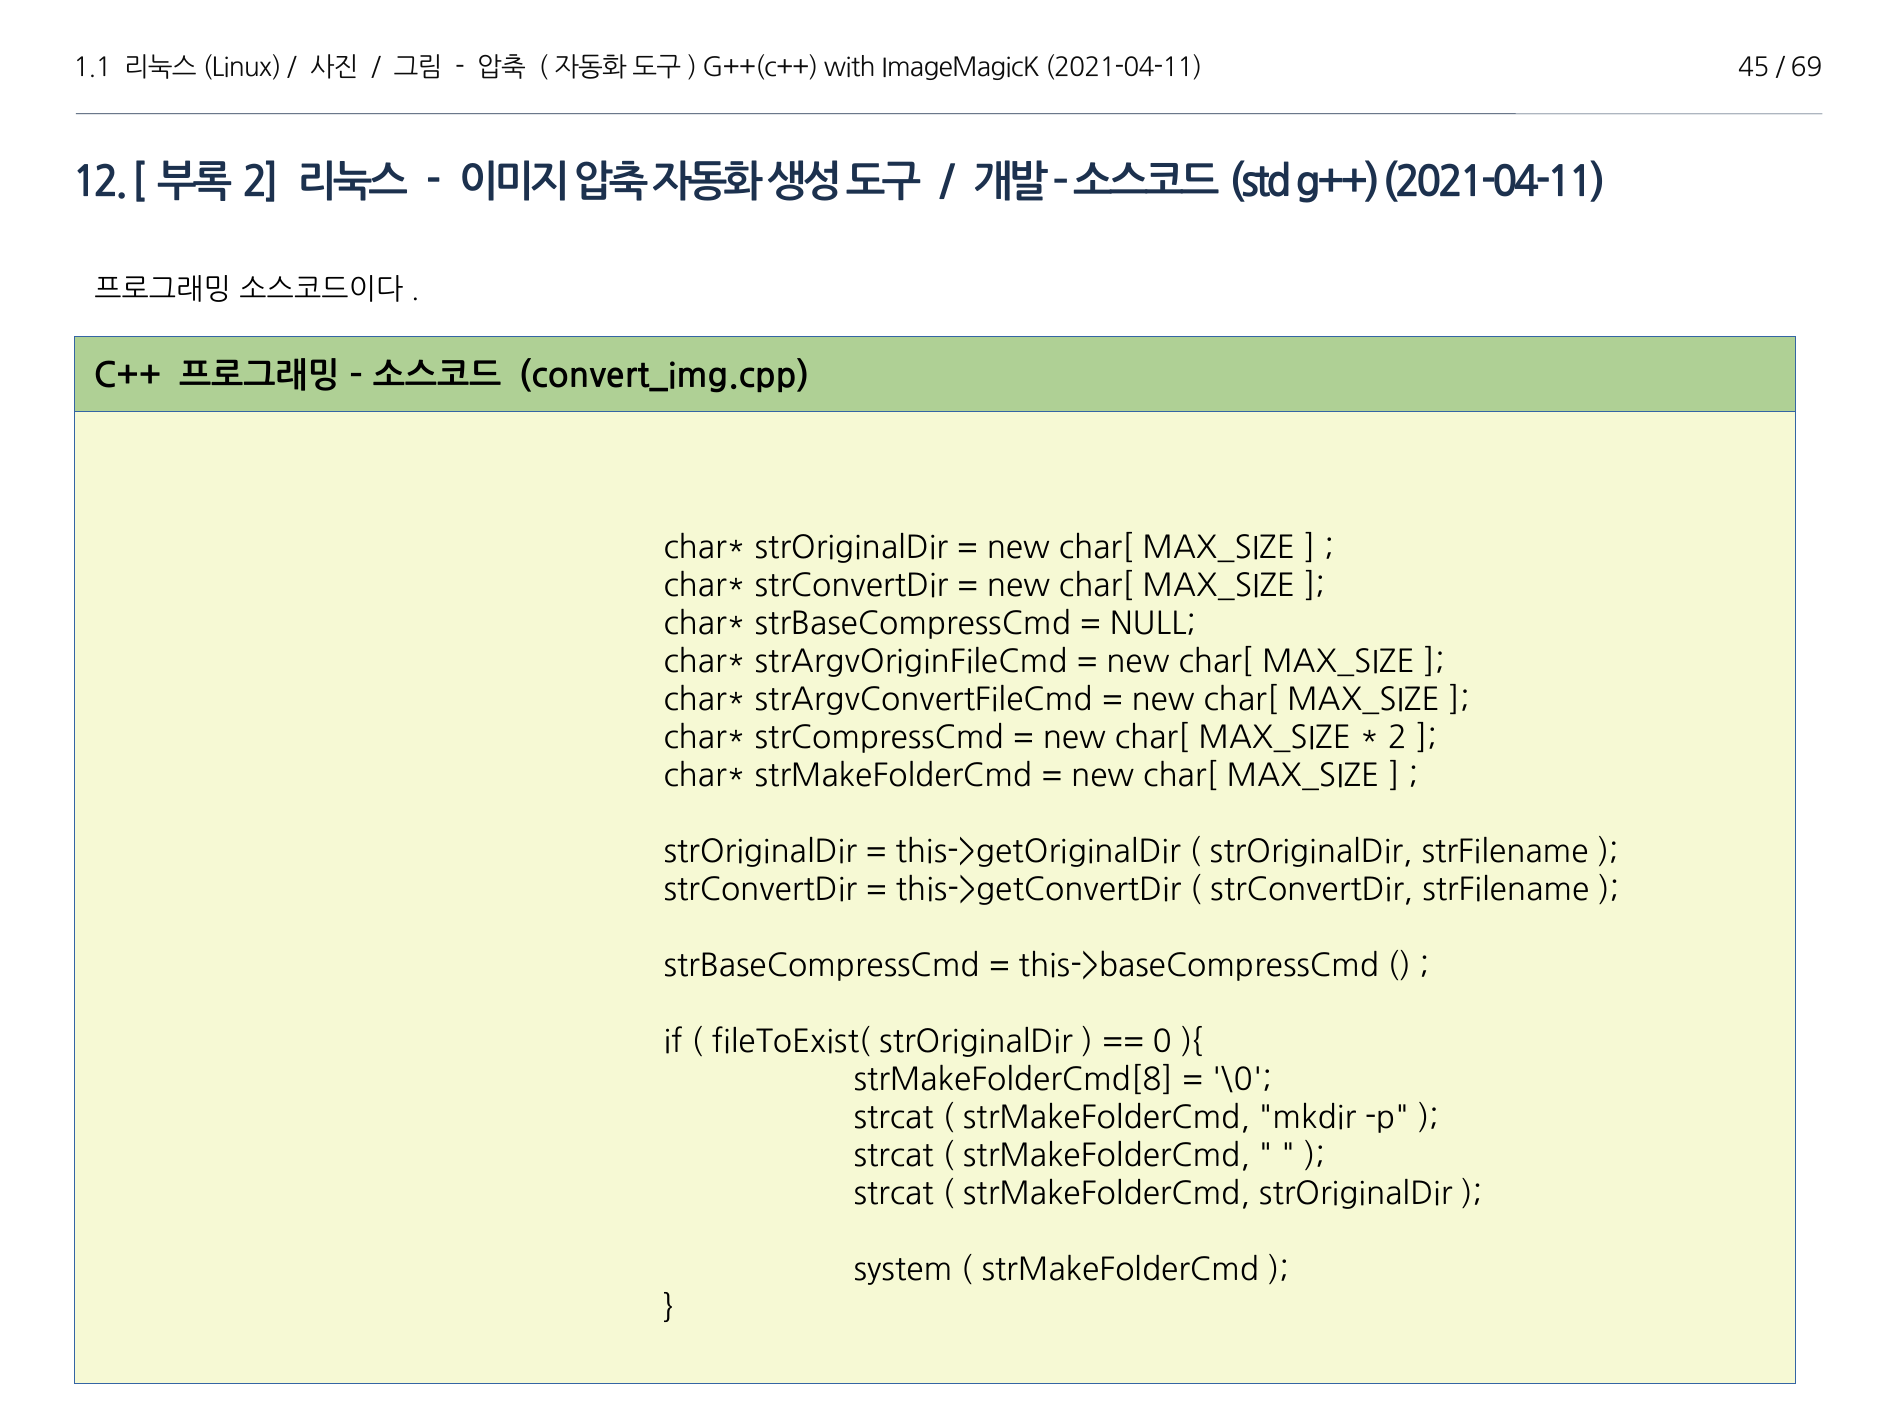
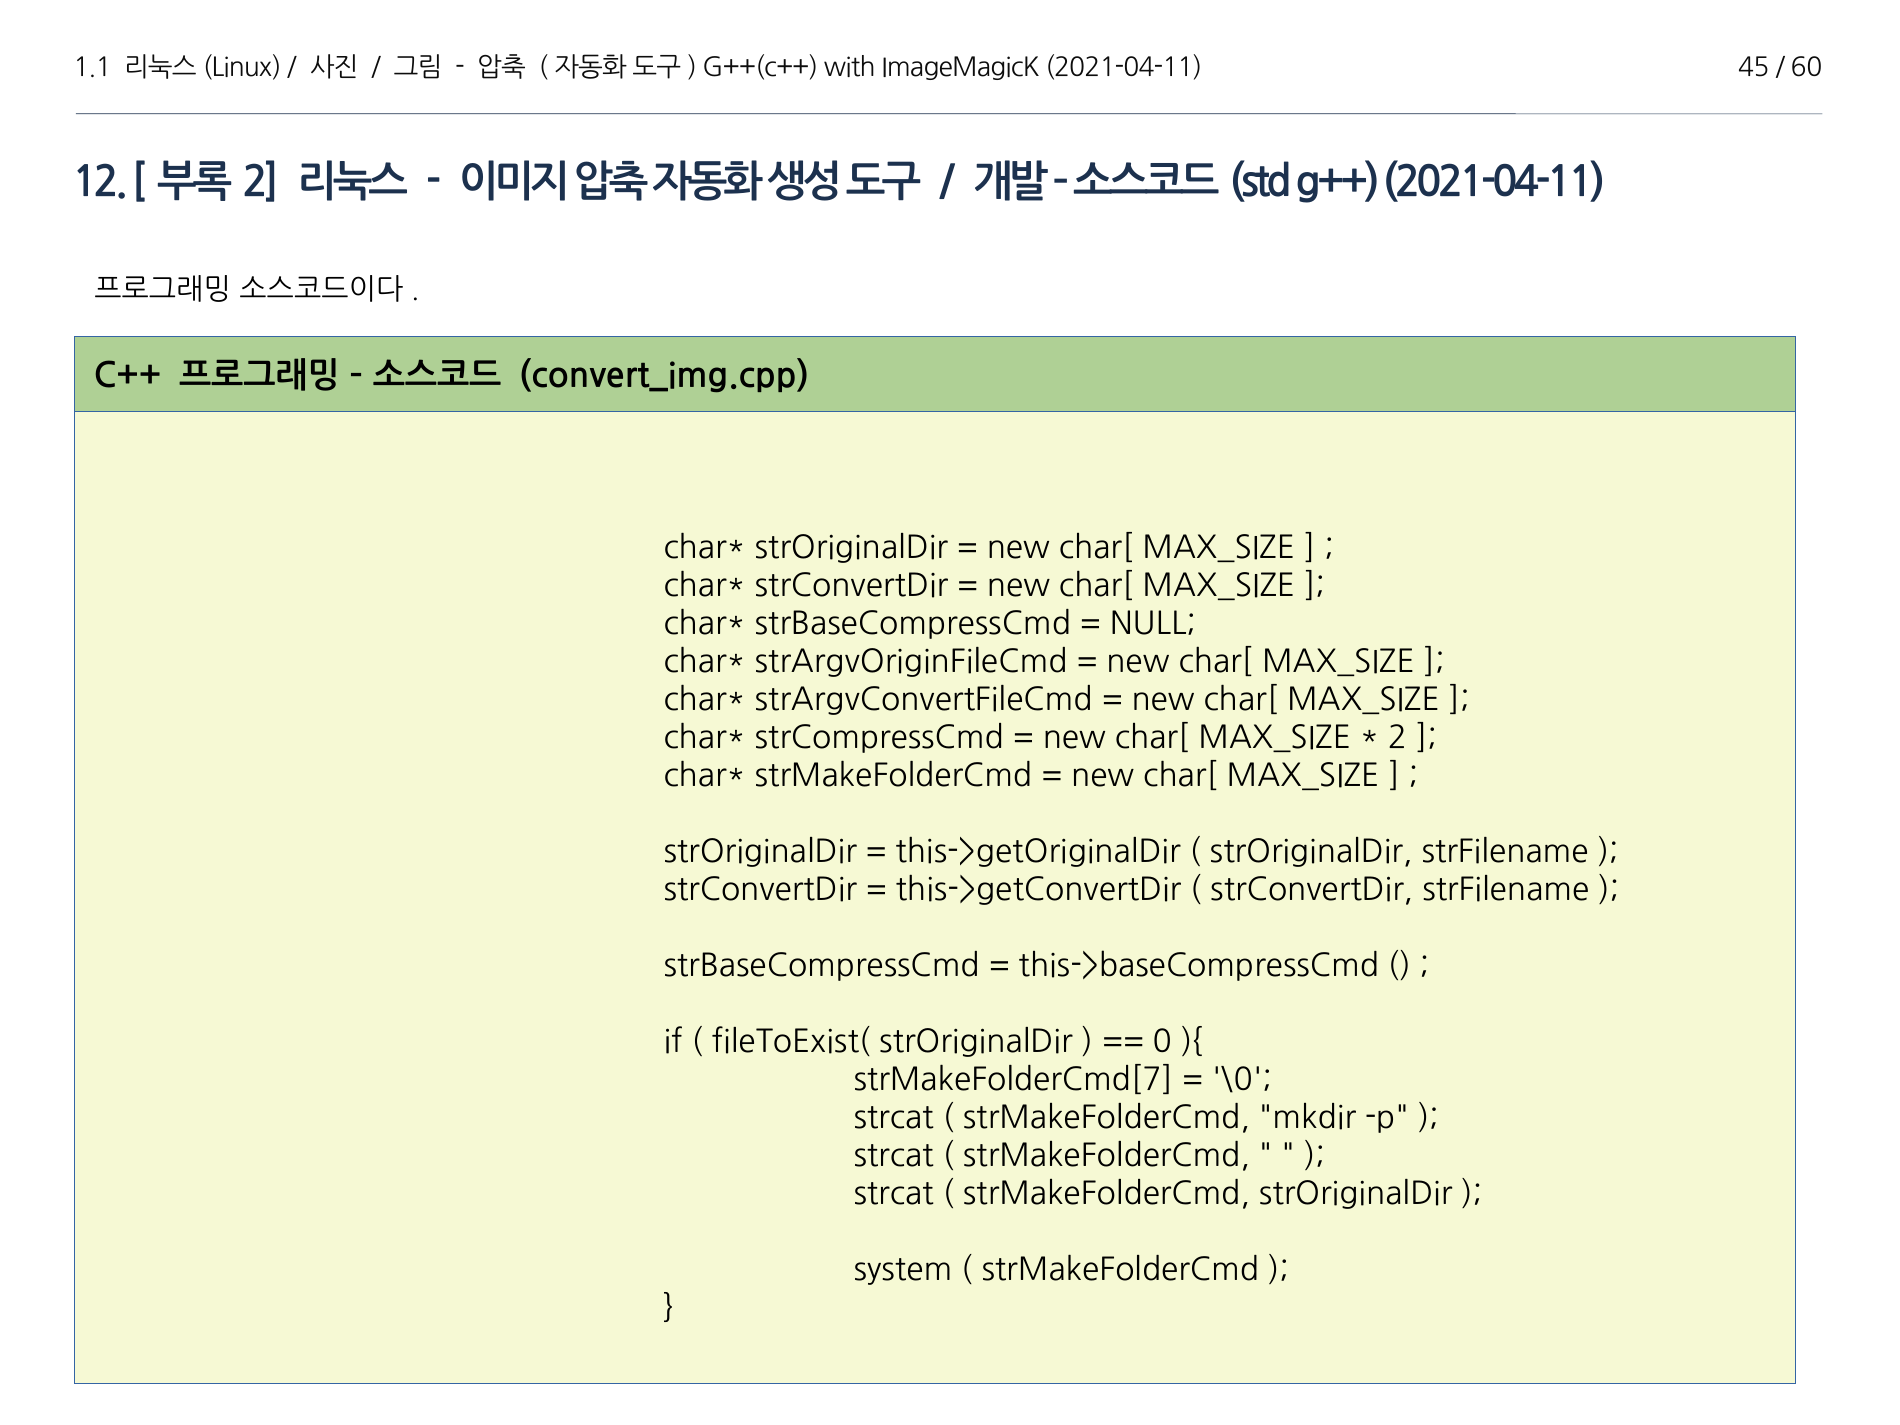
69: 69 -> 60
strMakeFolderCmd[8: strMakeFolderCmd[8 -> strMakeFolderCmd[7
